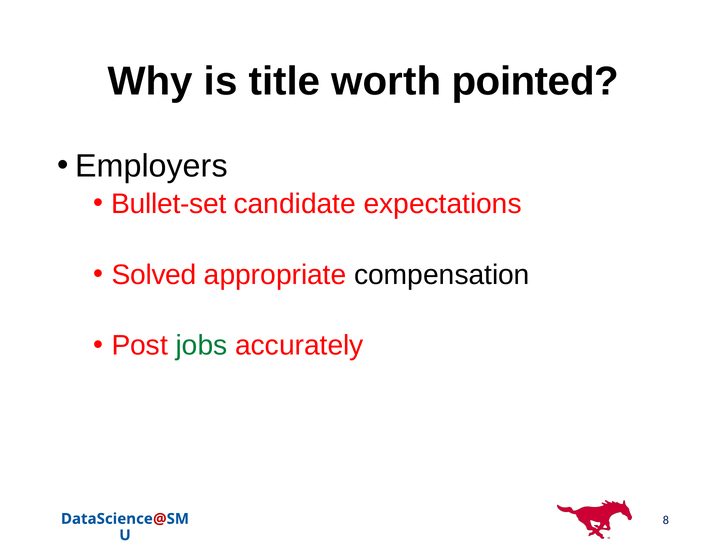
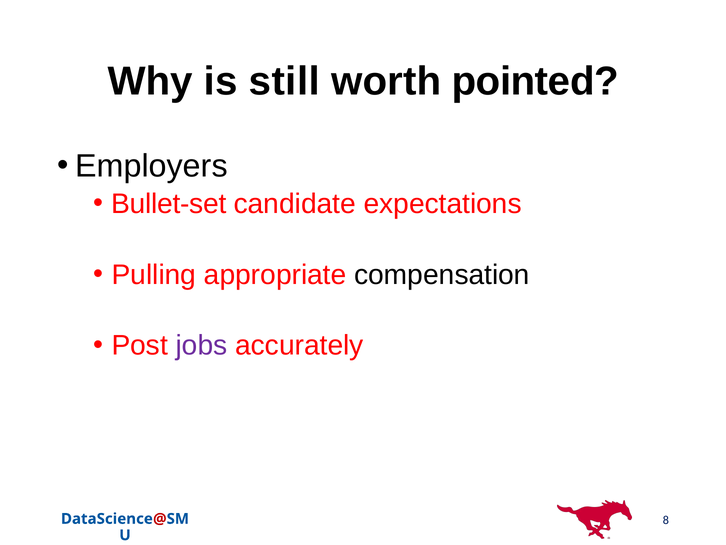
title: title -> still
Solved: Solved -> Pulling
jobs colour: green -> purple
